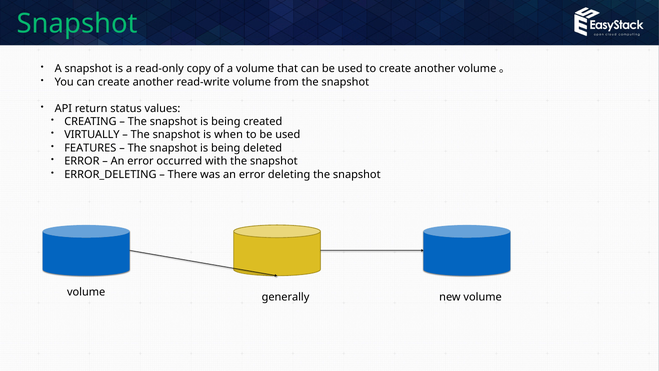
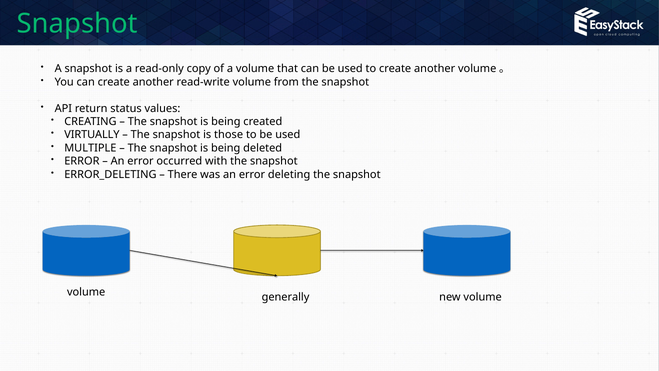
when: when -> those
FEATURES: FEATURES -> MULTIPLE
